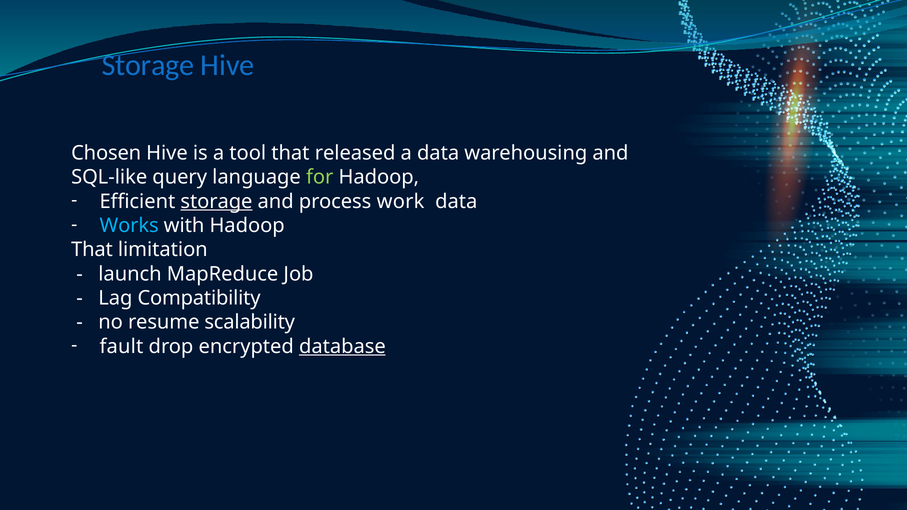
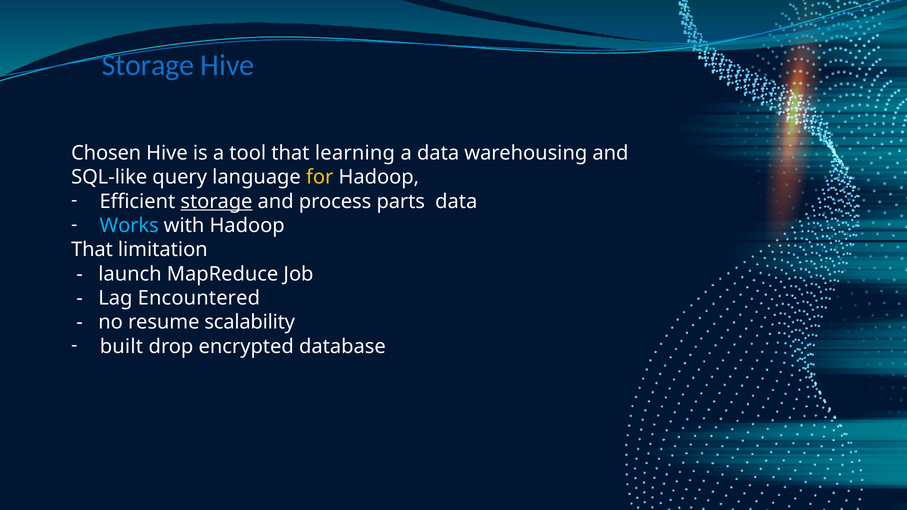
released: released -> learning
for colour: light green -> yellow
work: work -> parts
Compatibility: Compatibility -> Encountered
fault: fault -> built
database underline: present -> none
